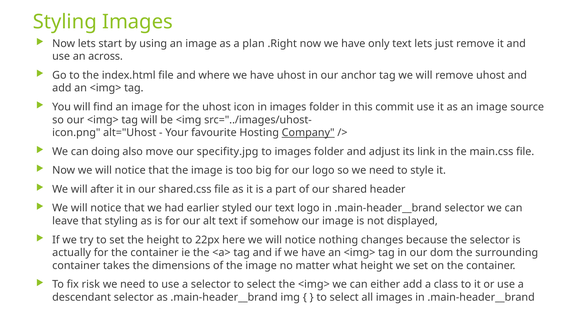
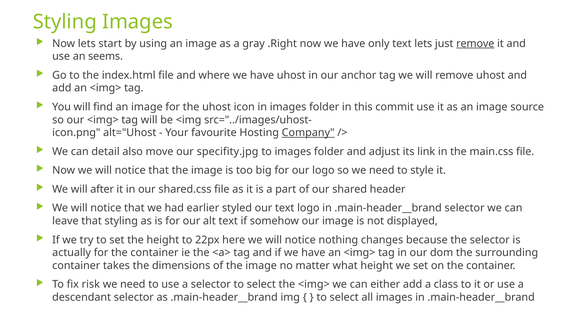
plan: plan -> gray
remove at (475, 44) underline: none -> present
across: across -> seems
doing: doing -> detail
